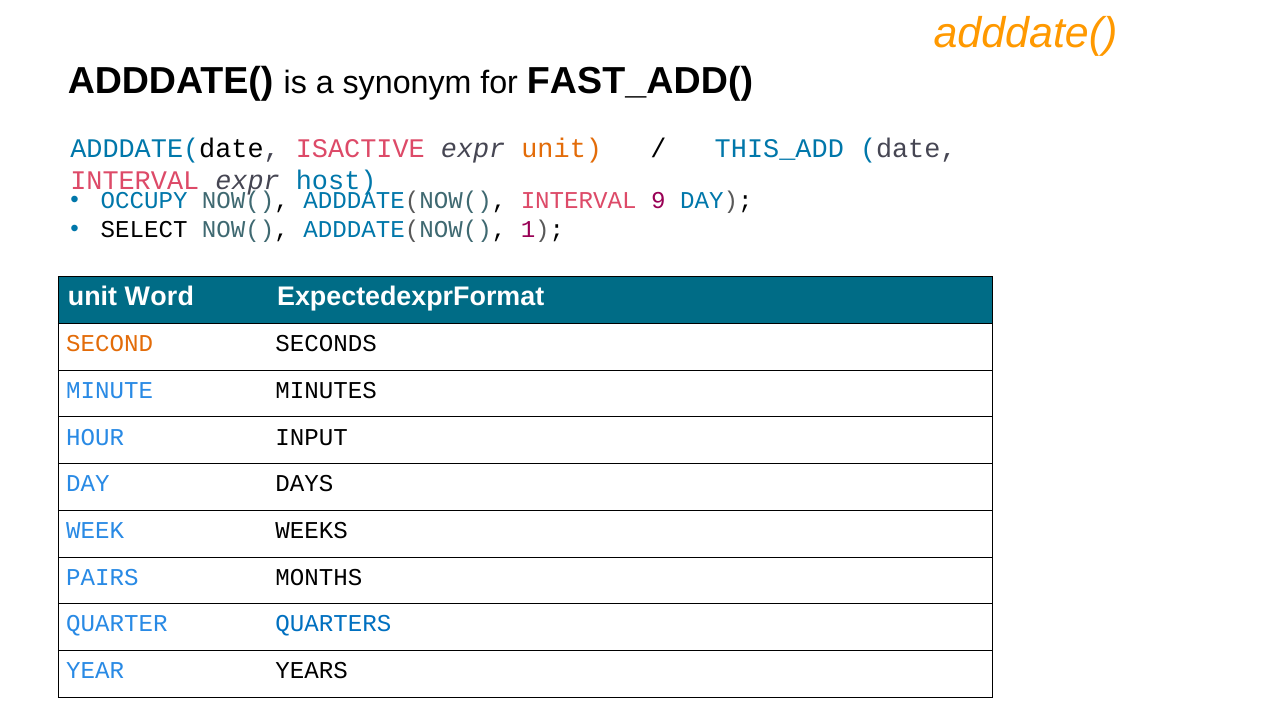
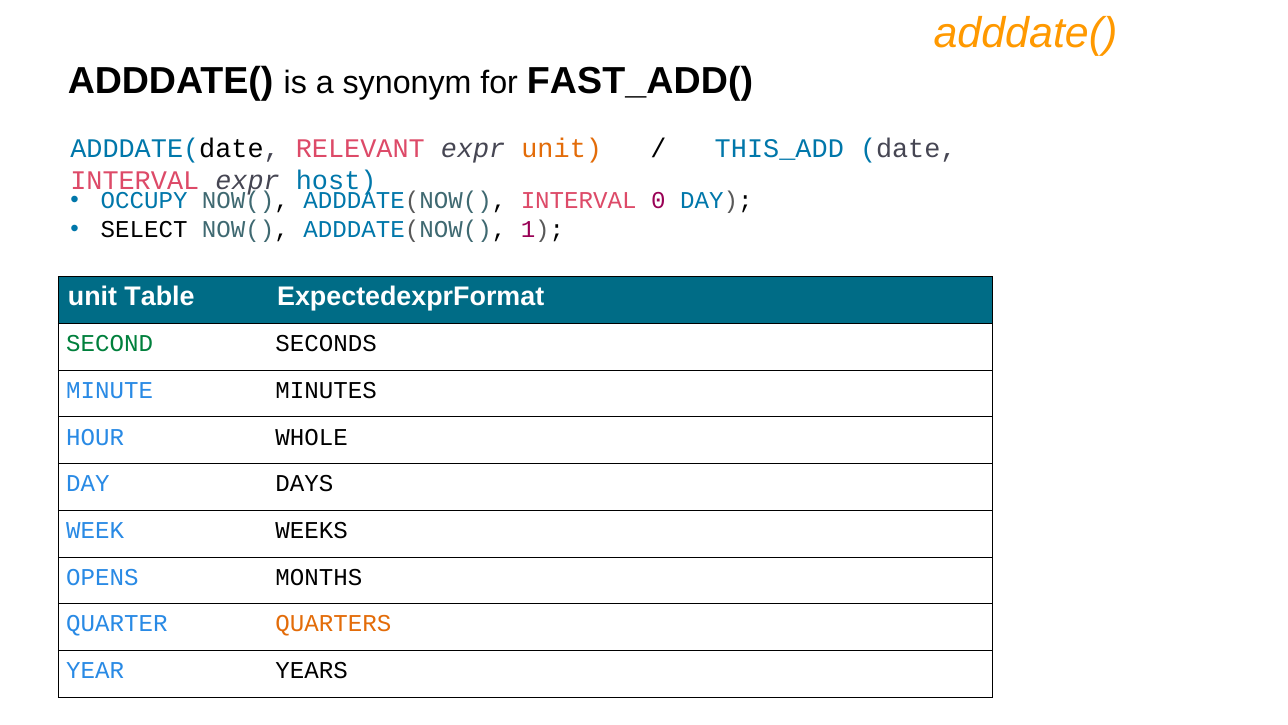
ISACTIVE: ISACTIVE -> RELEVANT
9: 9 -> 0
Word: Word -> Table
SECOND colour: orange -> green
INPUT: INPUT -> WHOLE
PAIRS: PAIRS -> OPENS
QUARTERS colour: blue -> orange
